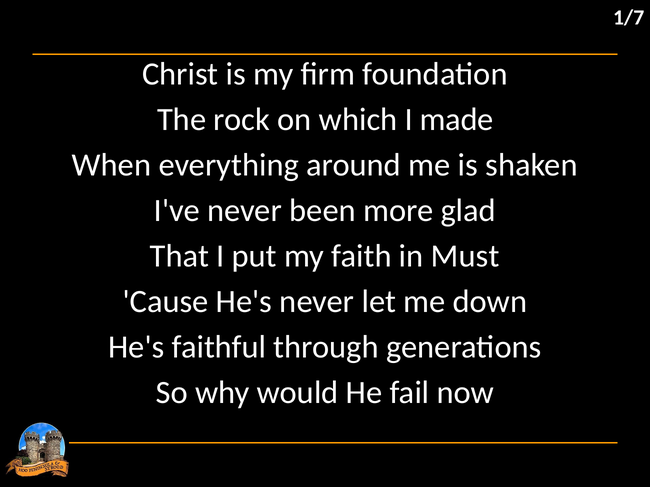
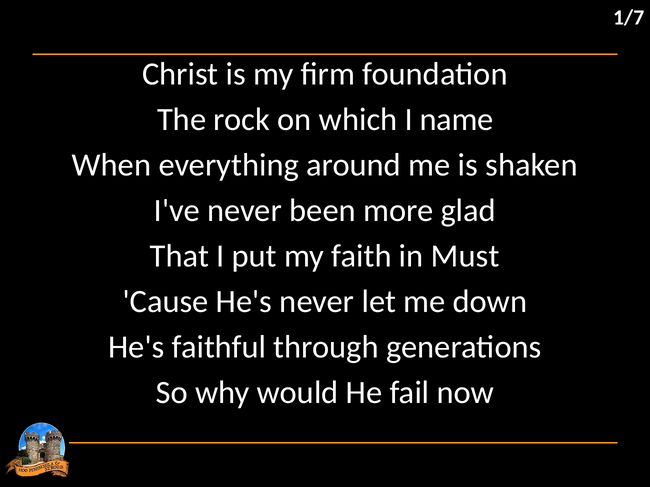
made: made -> name
